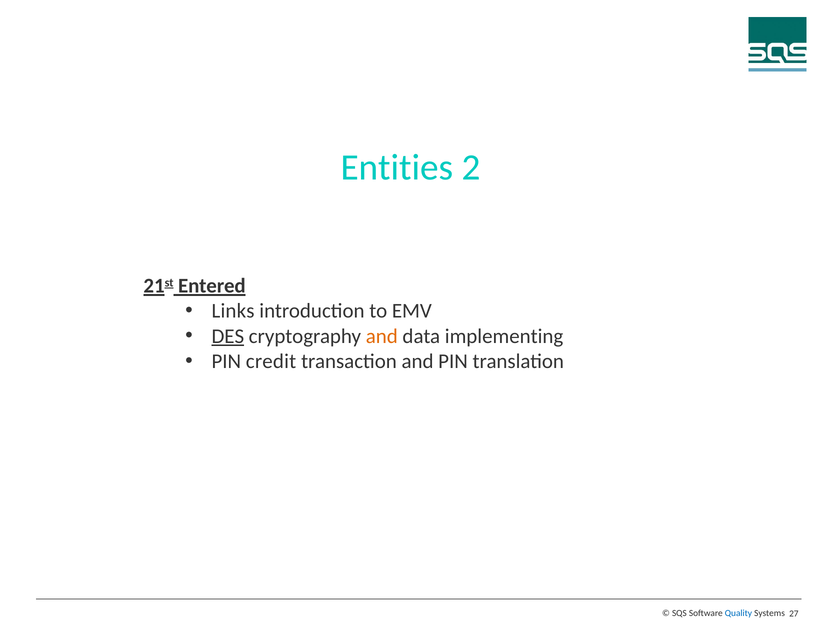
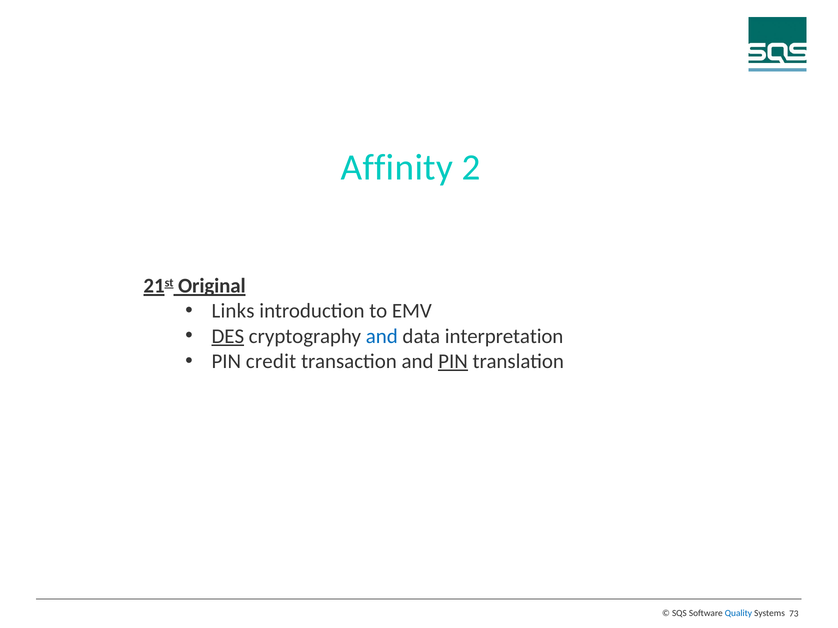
Entities: Entities -> Affinity
Entered: Entered -> Original
and at (382, 336) colour: orange -> blue
implementing: implementing -> interpretation
PIN at (453, 362) underline: none -> present
27: 27 -> 73
